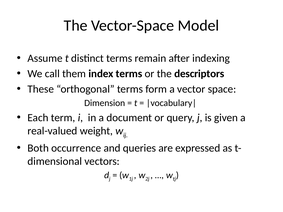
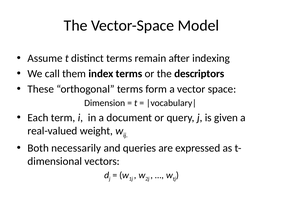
occurrence: occurrence -> necessarily
